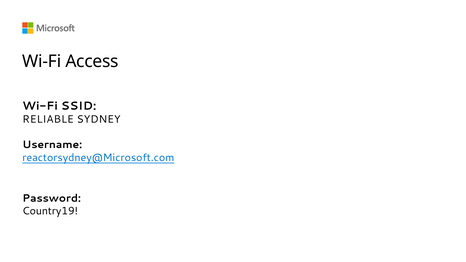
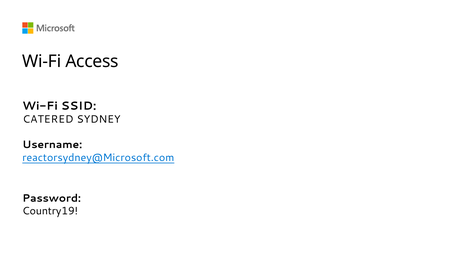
RELIABLE: RELIABLE -> CATERED
